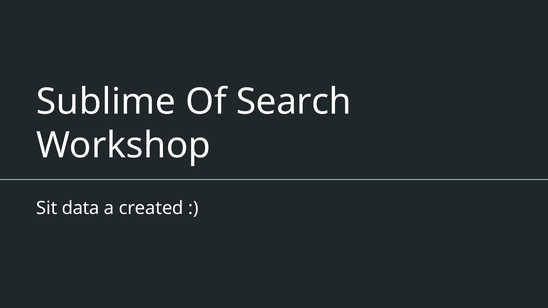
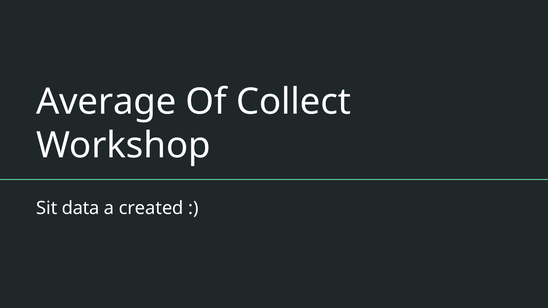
Sublime: Sublime -> Average
Search: Search -> Collect
